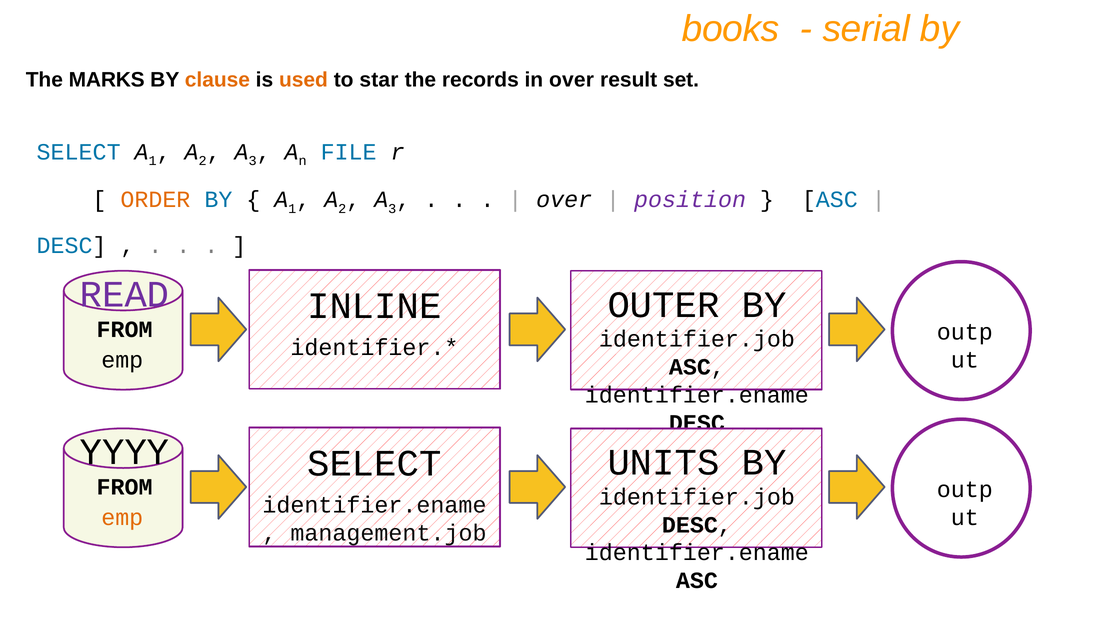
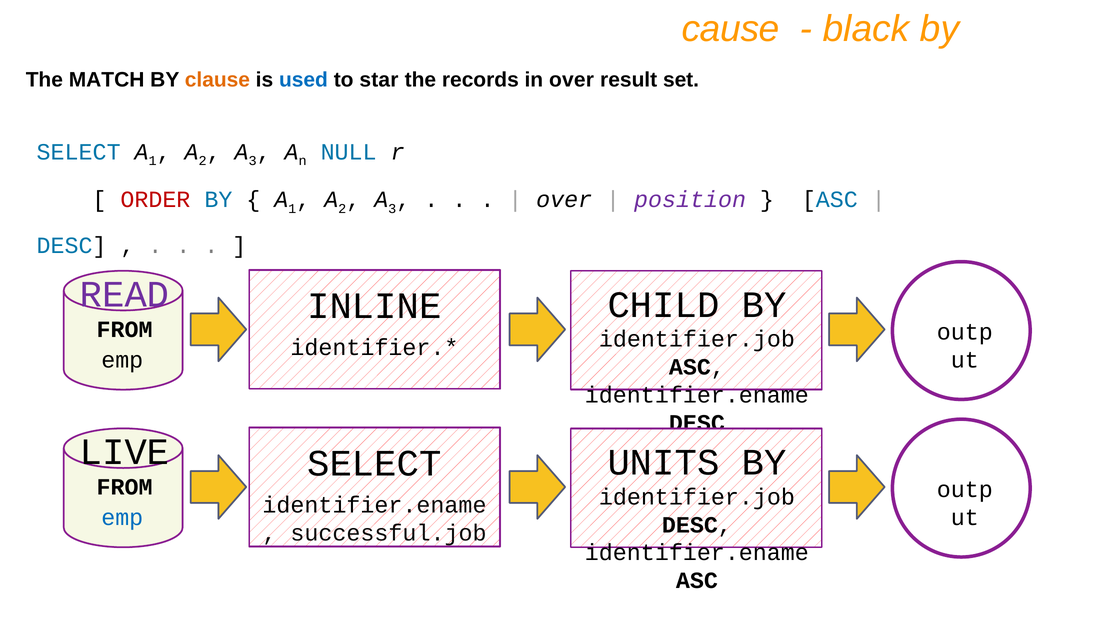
books: books -> cause
serial: serial -> black
MARKS: MARKS -> MATCH
used colour: orange -> blue
FILE: FILE -> NULL
ORDER colour: orange -> red
OUTER: OUTER -> CHILD
YYYY: YYYY -> LIVE
emp at (122, 518) colour: orange -> blue
management.job: management.job -> successful.job
